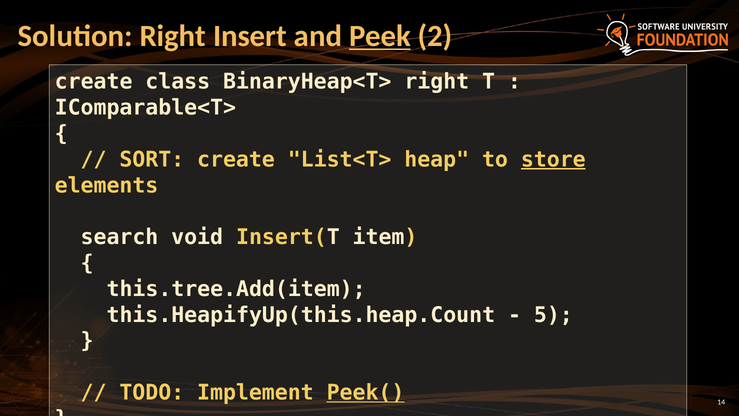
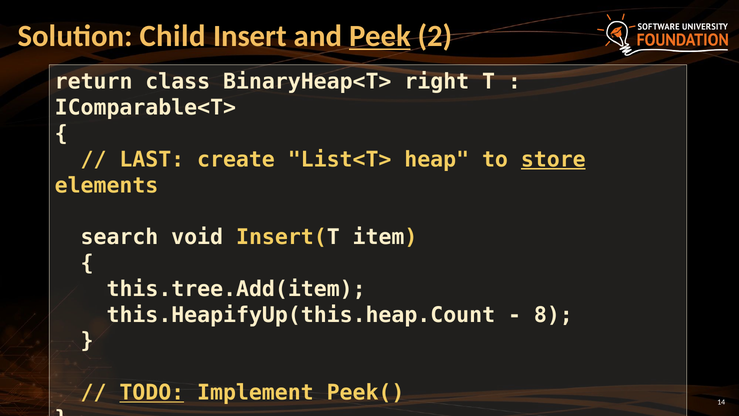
Solution Right: Right -> Child
create at (94, 82): create -> return
SORT: SORT -> LAST
5: 5 -> 8
TODO underline: none -> present
Peek( underline: present -> none
